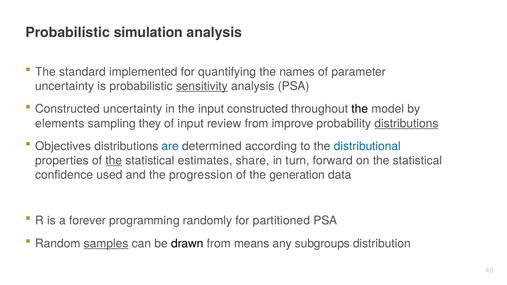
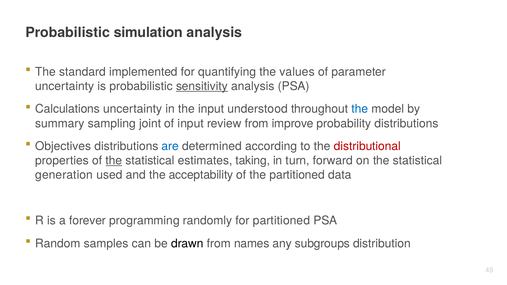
names: names -> values
Constructed at (68, 109): Constructed -> Calculations
input constructed: constructed -> understood
the at (360, 109) colour: black -> blue
elements: elements -> summary
they: they -> joint
distributions at (406, 123) underline: present -> none
distributional colour: blue -> red
share: share -> taking
confidence: confidence -> generation
progression: progression -> acceptability
the generation: generation -> partitioned
samples underline: present -> none
means: means -> names
